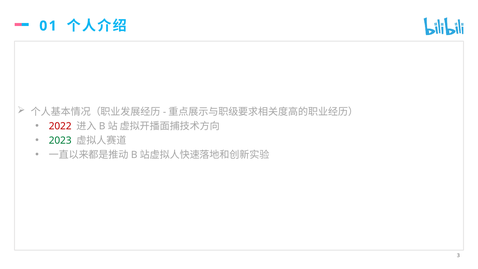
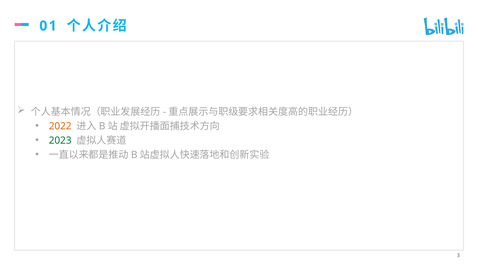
2022 colour: red -> orange
